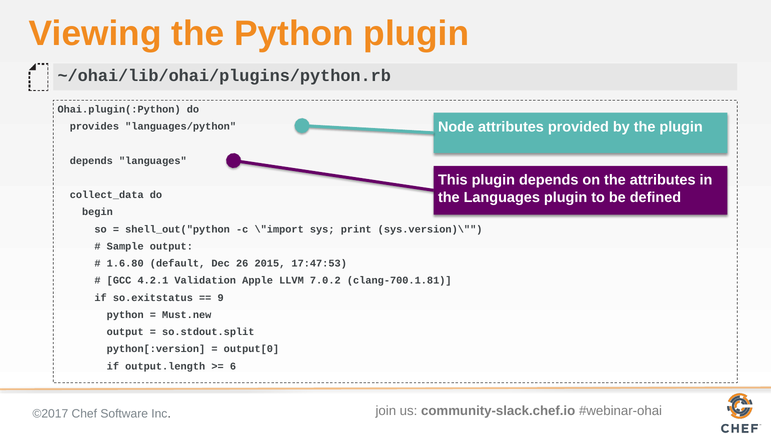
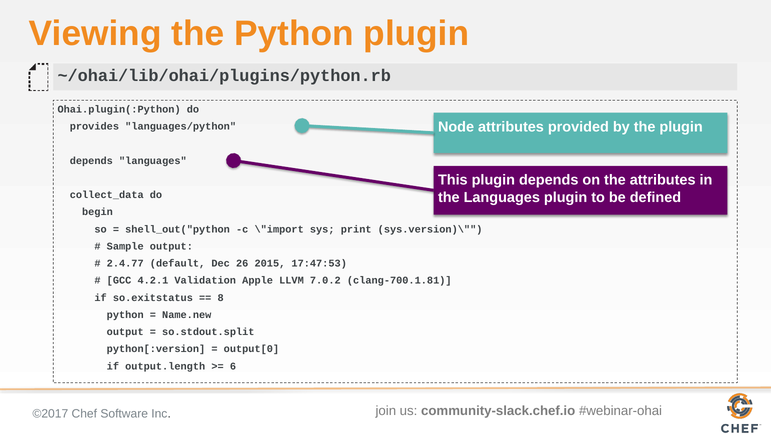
1.6.80: 1.6.80 -> 2.4.77
9: 9 -> 8
Must.new: Must.new -> Name.new
